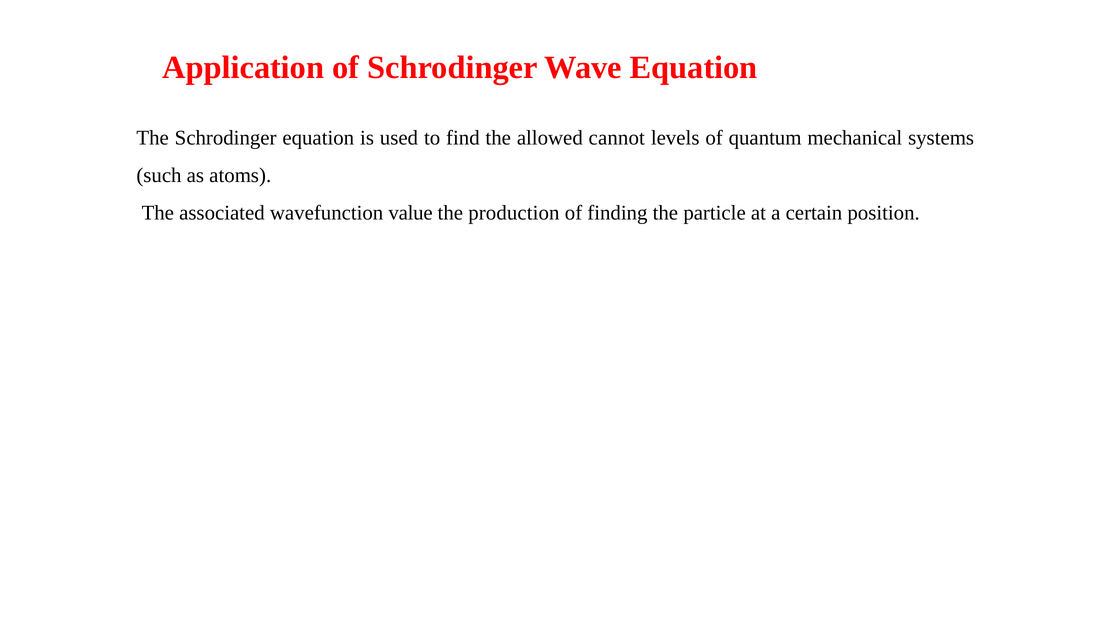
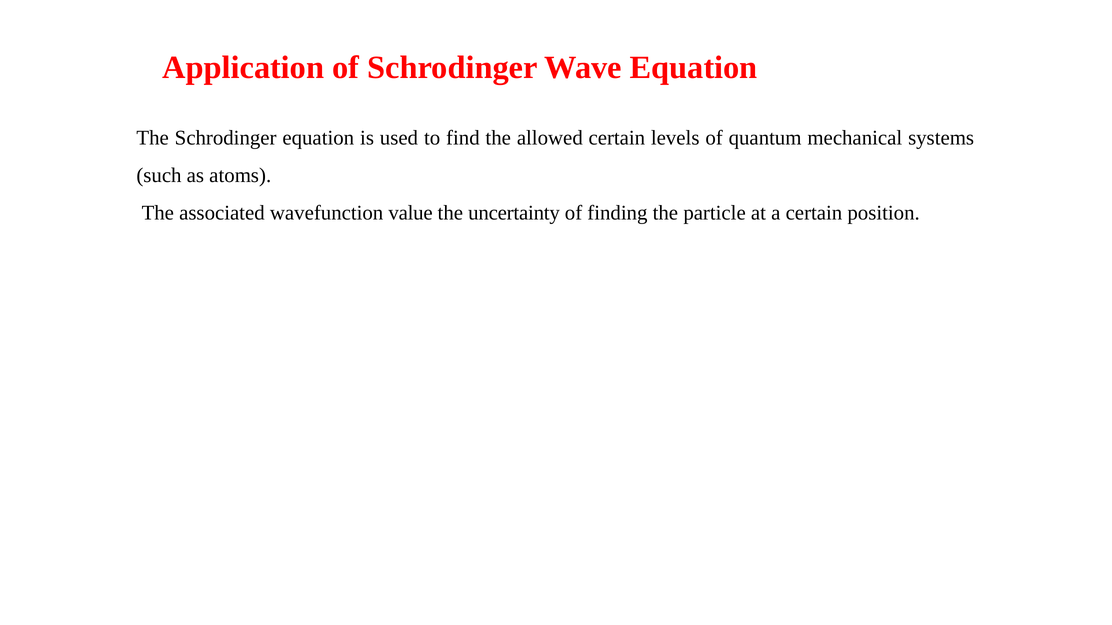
allowed cannot: cannot -> certain
production: production -> uncertainty
